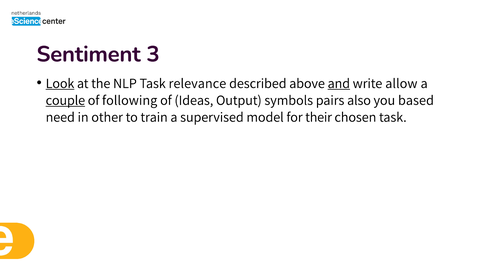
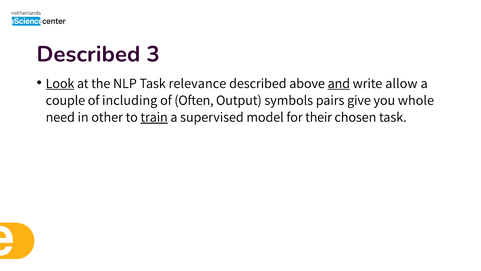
Sentiment at (89, 54): Sentiment -> Described
couple underline: present -> none
following: following -> including
Ideas: Ideas -> Often
also: also -> give
based: based -> whole
train underline: none -> present
